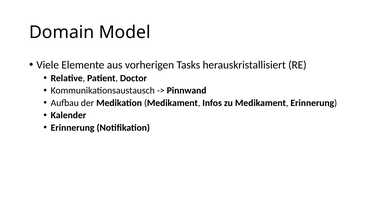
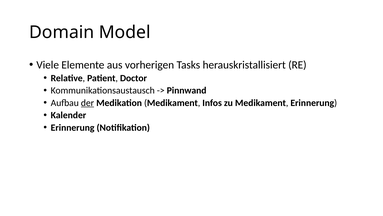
der underline: none -> present
